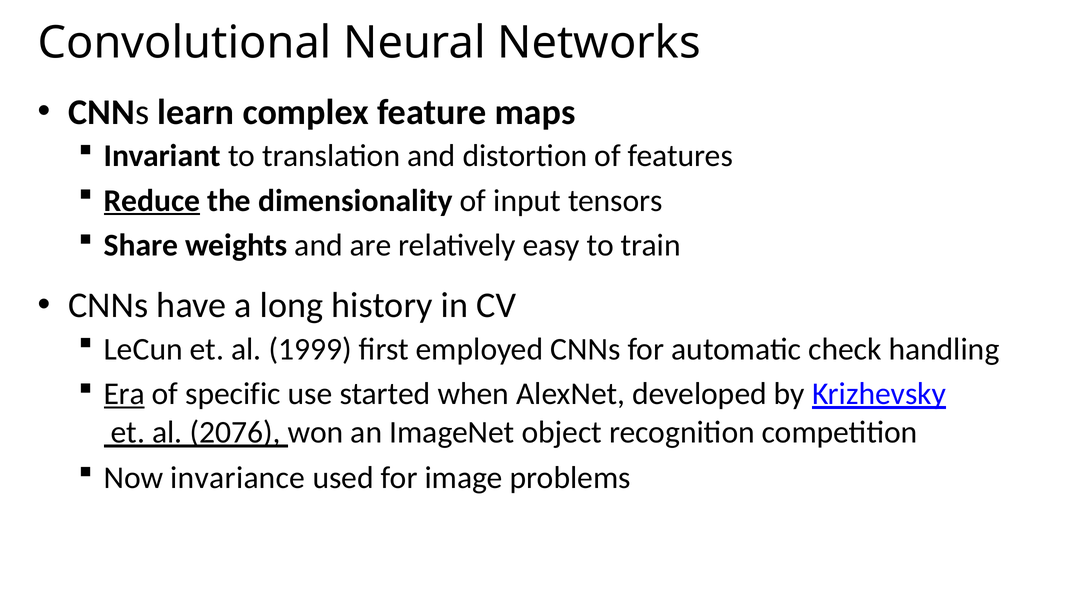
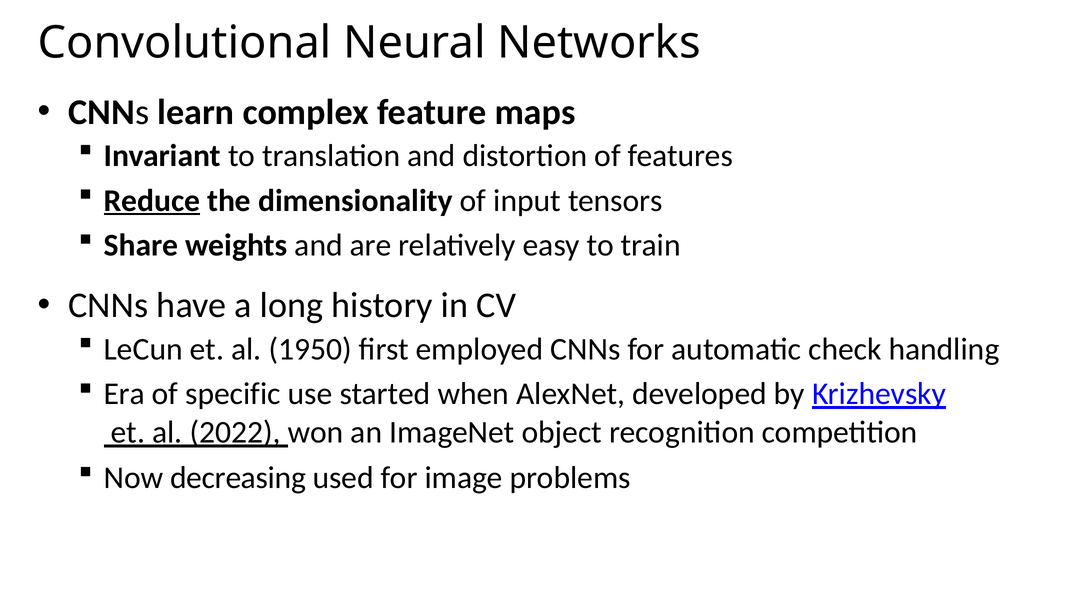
1999: 1999 -> 1950
Era underline: present -> none
2076: 2076 -> 2022
invariance: invariance -> decreasing
